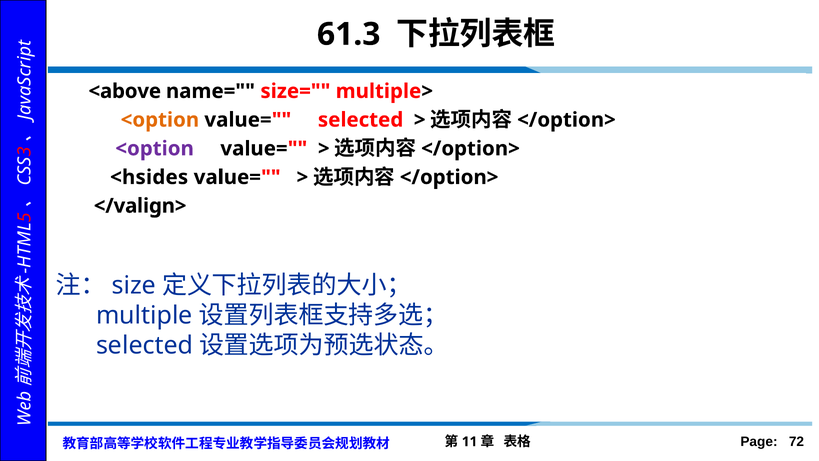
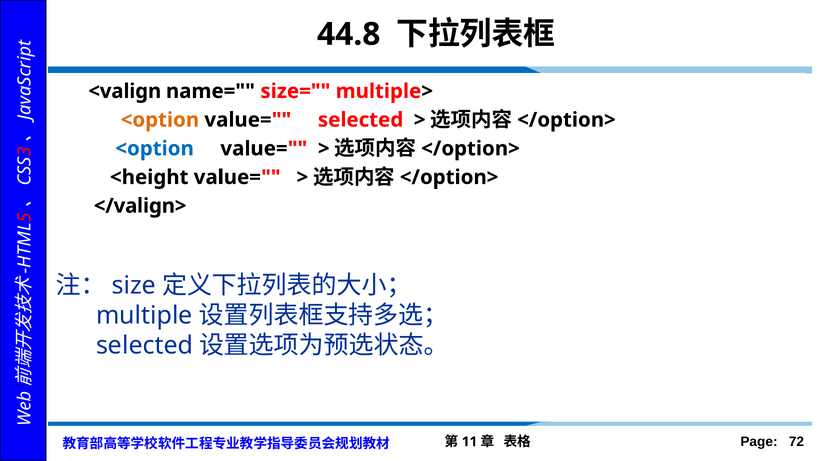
61.3: 61.3 -> 44.8
<above: <above -> <valign
<option at (155, 148) colour: purple -> blue
<hsides: <hsides -> <height
